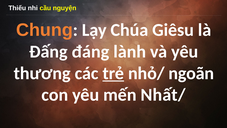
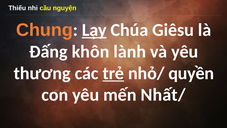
Lạy underline: none -> present
đáng: đáng -> khôn
ngoãn: ngoãn -> quyền
